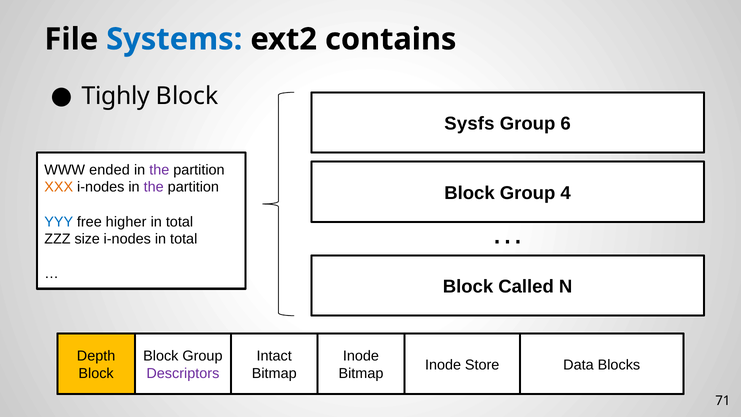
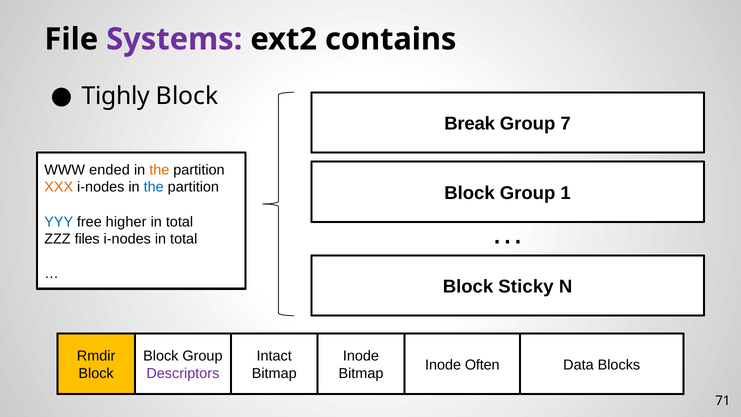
Systems colour: blue -> purple
Sysfs: Sysfs -> Break
6: 6 -> 7
the at (159, 170) colour: purple -> orange
the at (154, 187) colour: purple -> blue
4: 4 -> 1
size: size -> files
Called: Called -> Sticky
Depth: Depth -> Rmdir
Store: Store -> Often
